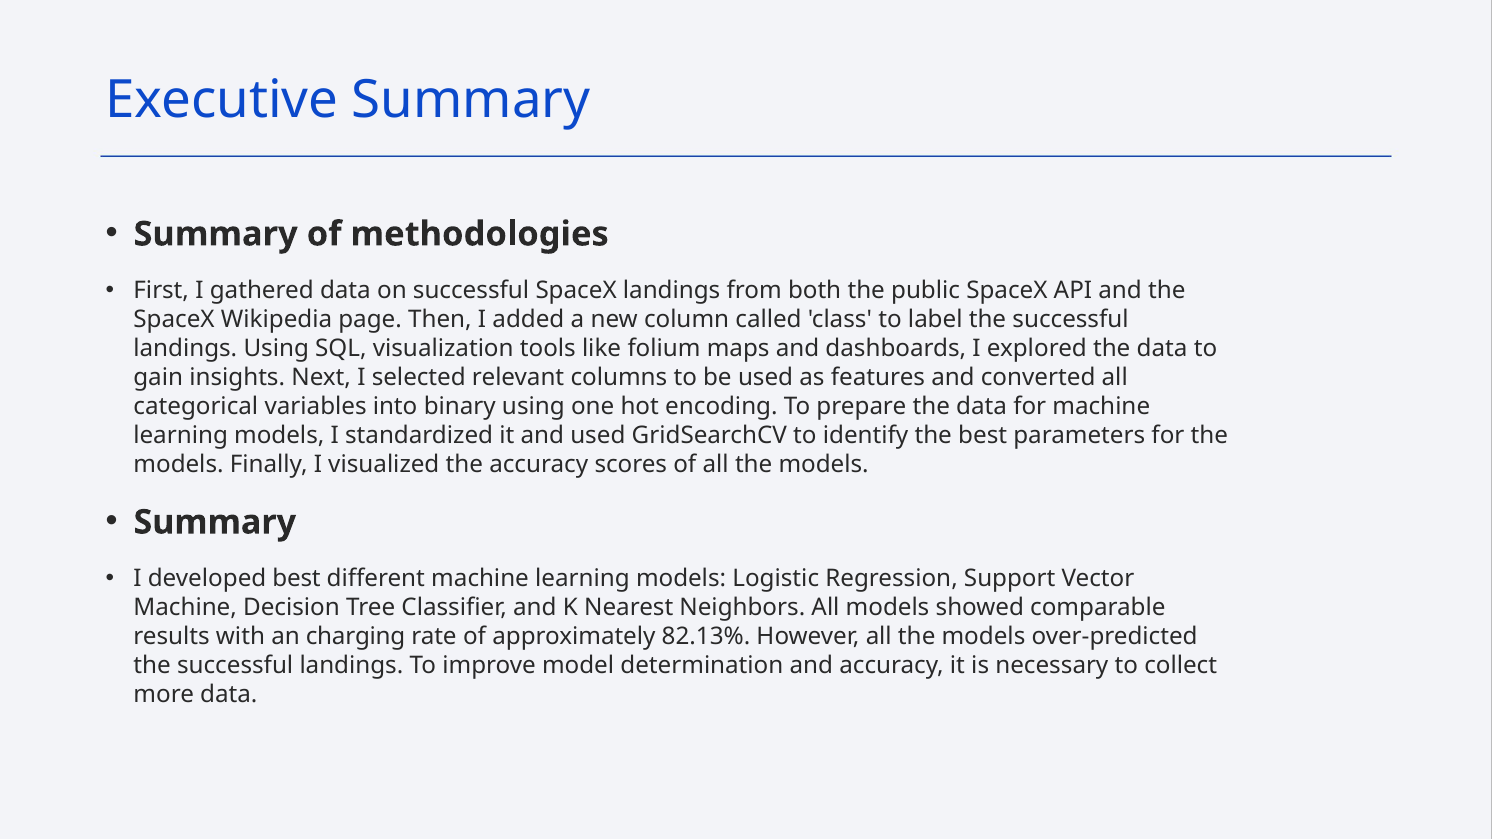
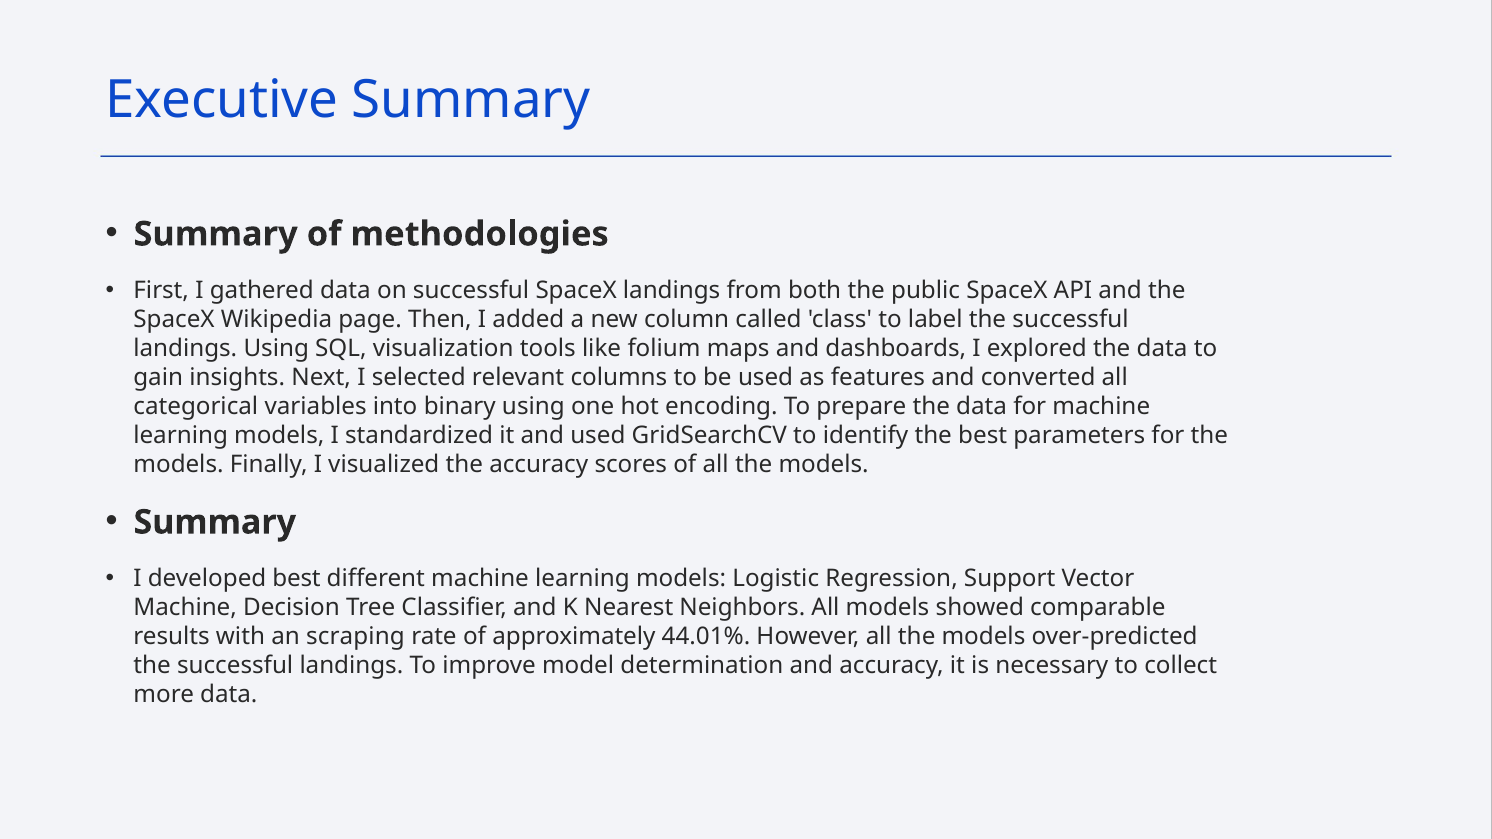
charging: charging -> scraping
82.13%: 82.13% -> 44.01%
